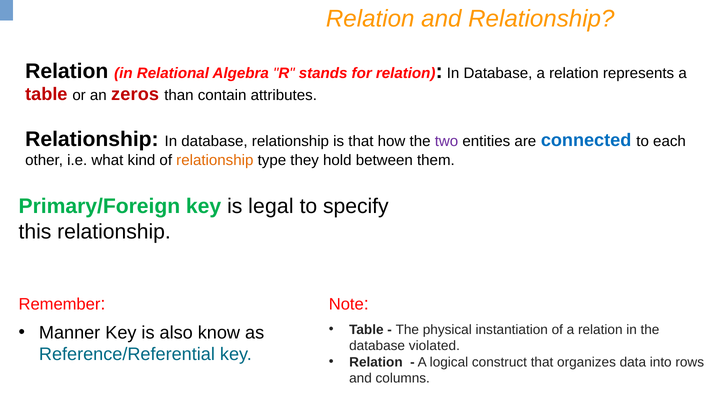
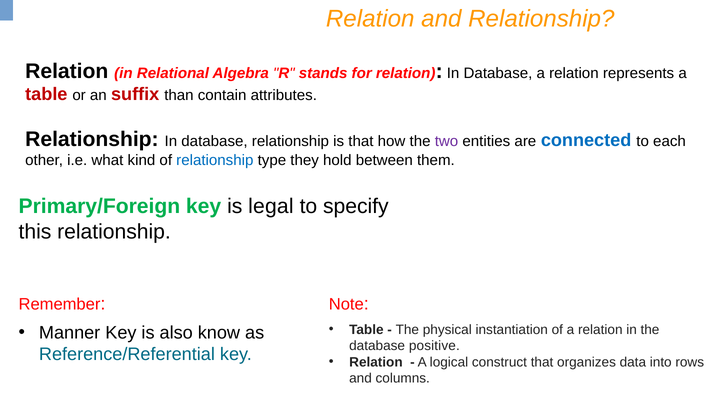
zeros: zeros -> suffix
relationship at (215, 161) colour: orange -> blue
violated: violated -> positive
